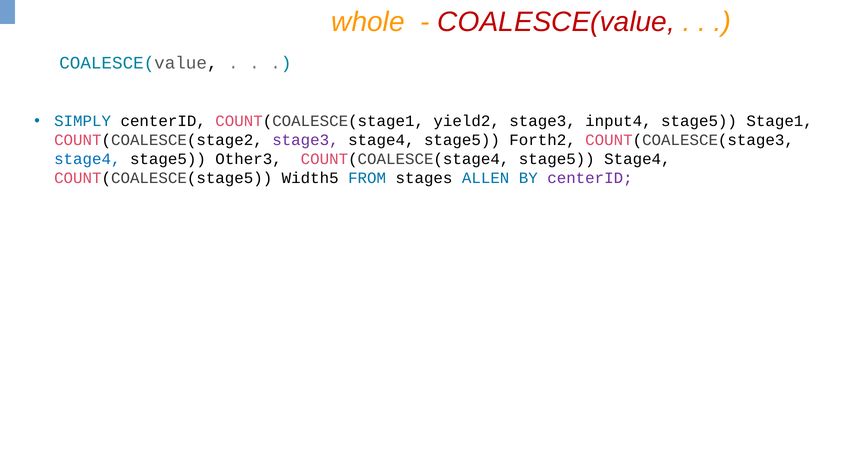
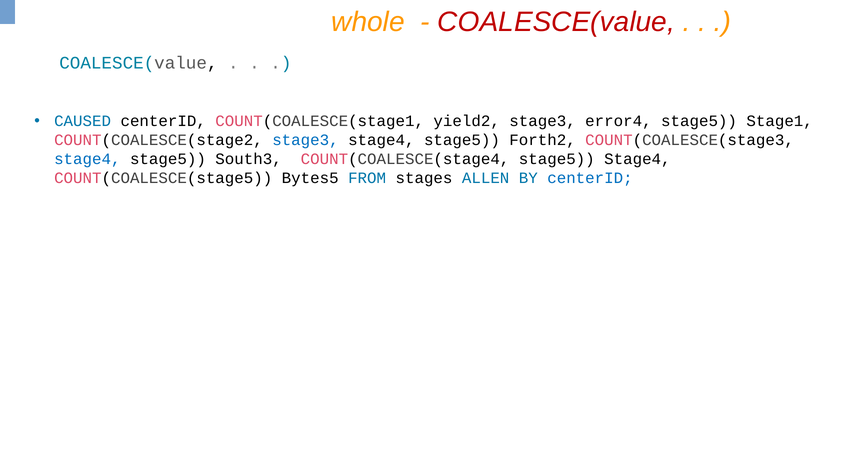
SIMPLY: SIMPLY -> CAUSED
input4: input4 -> error4
stage3 at (305, 140) colour: purple -> blue
Other3: Other3 -> South3
Width5: Width5 -> Bytes5
centerID at (590, 178) colour: purple -> blue
